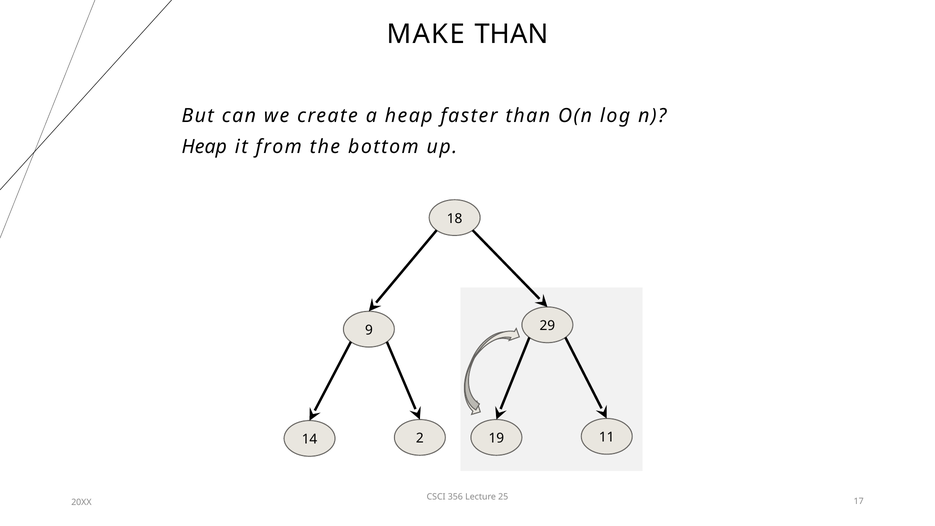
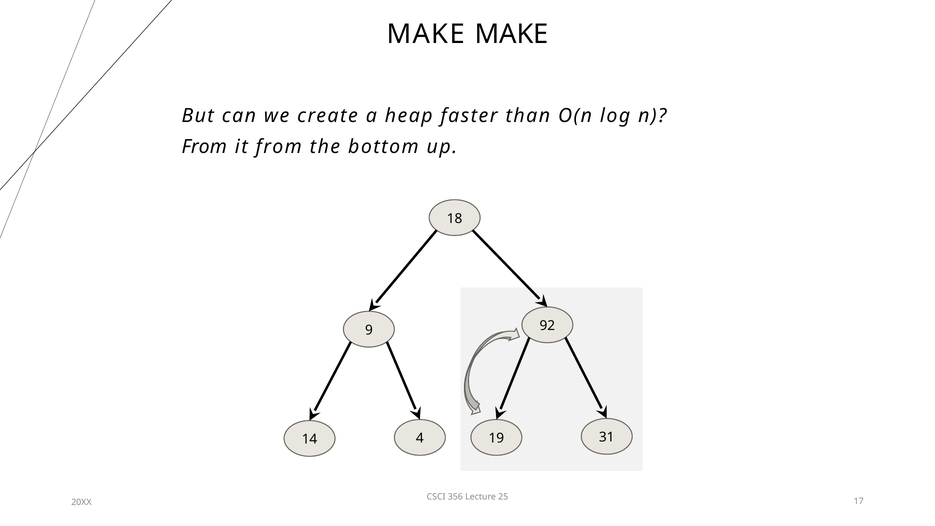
MAKE THAN: THAN -> MAKE
Heap at (204, 147): Heap -> From
29: 29 -> 92
2: 2 -> 4
11: 11 -> 31
